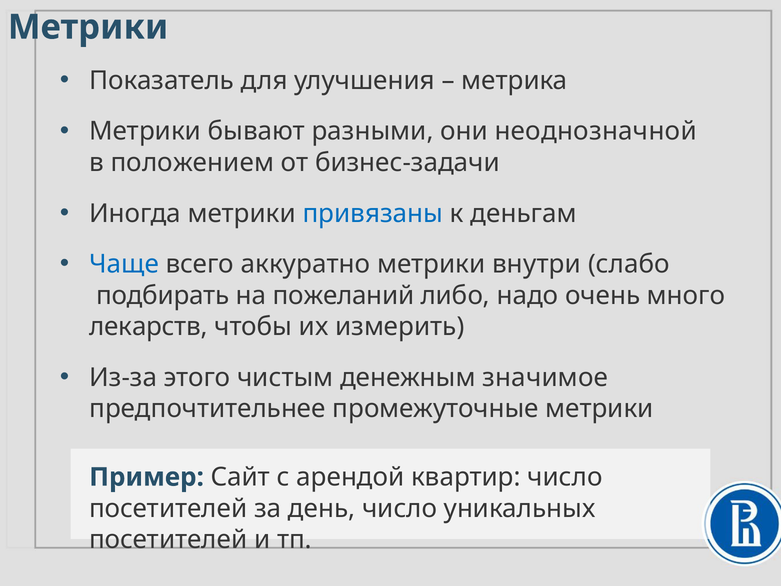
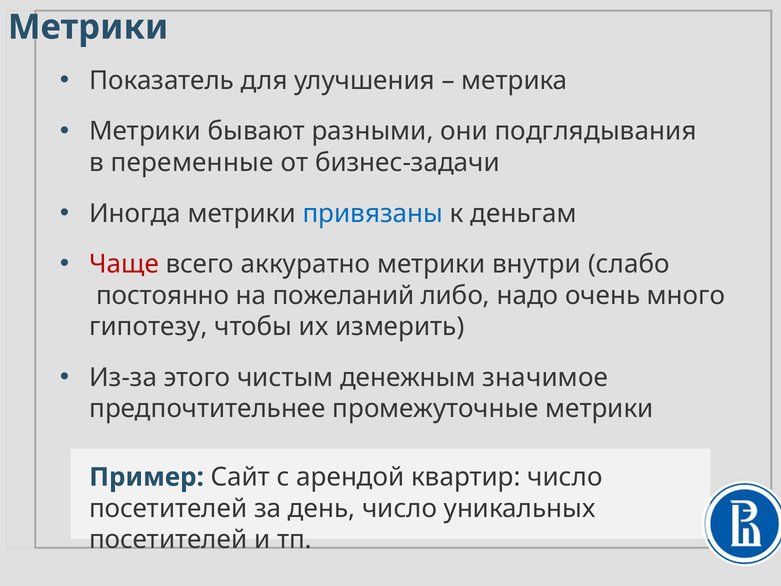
неоднозначной: неоднозначной -> подглядывания
положением: положением -> переменные
Чаще colour: blue -> red
подбирать: подбирать -> постоянно
лекарств: лекарств -> гипотезу
